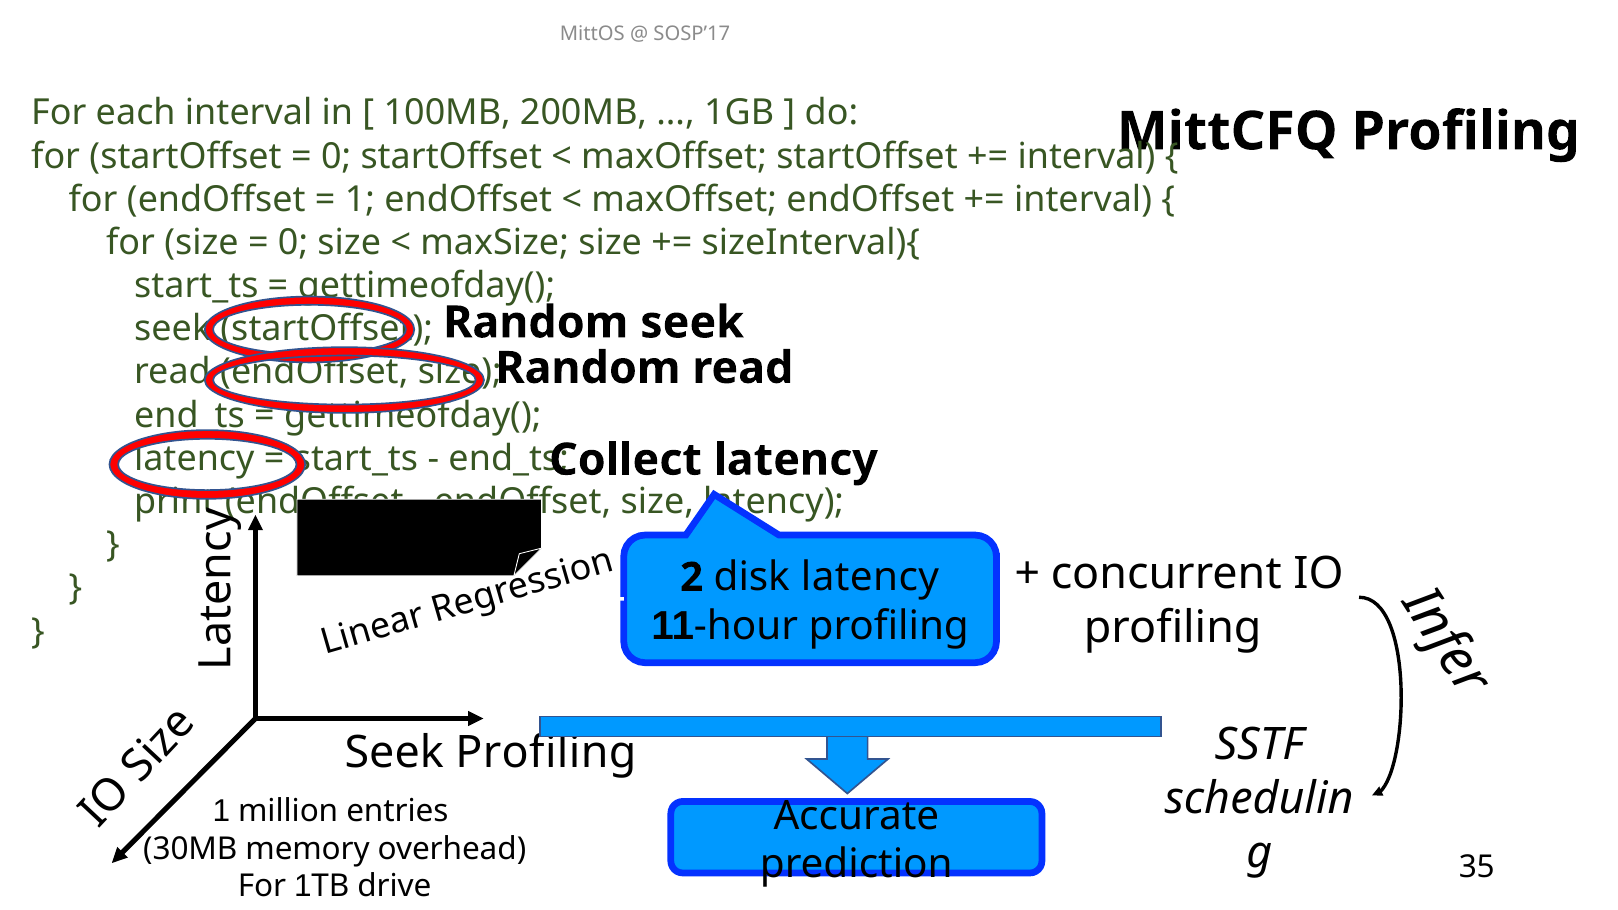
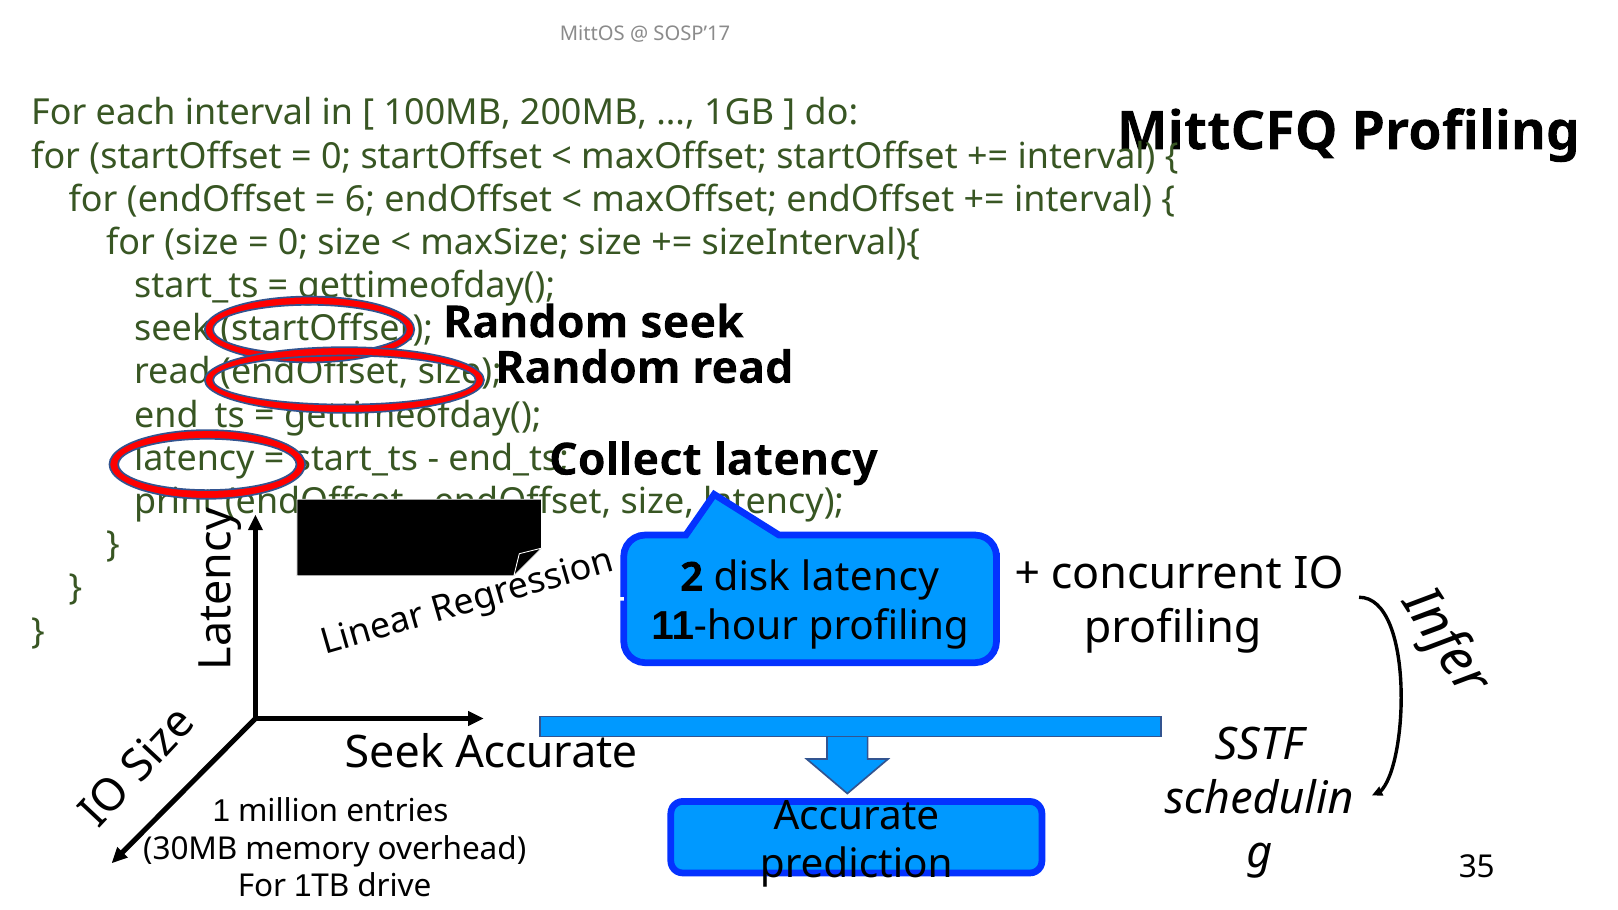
1 at (360, 199): 1 -> 6
Seek Profiling: Profiling -> Accurate
